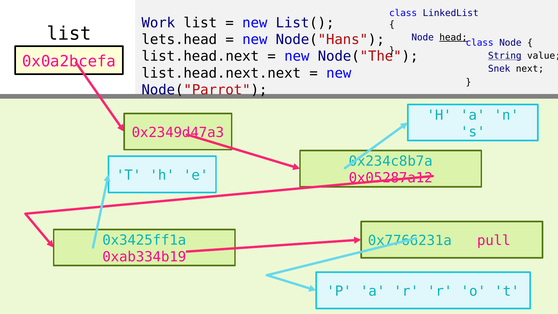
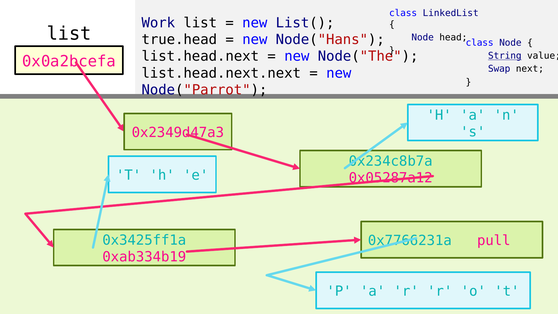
head underline: present -> none
lets.head: lets.head -> true.head
Snek: Snek -> Swap
